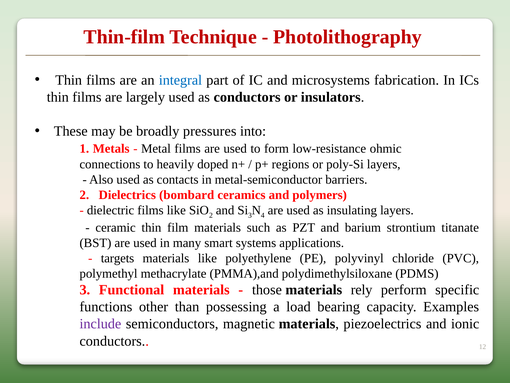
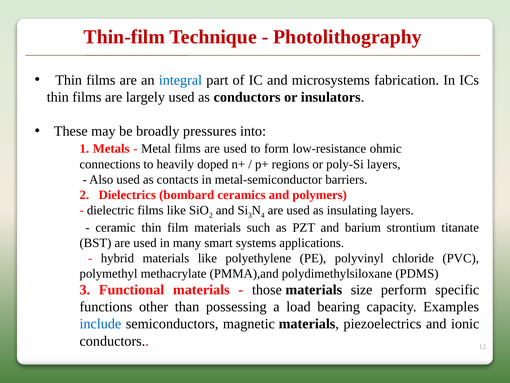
targets: targets -> hybrid
rely: rely -> size
include colour: purple -> blue
